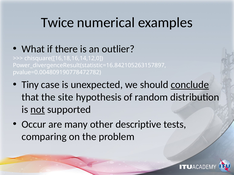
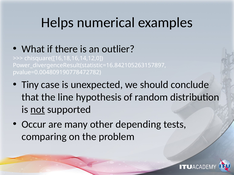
Twice: Twice -> Helps
conclude underline: present -> none
site: site -> line
descriptive: descriptive -> depending
